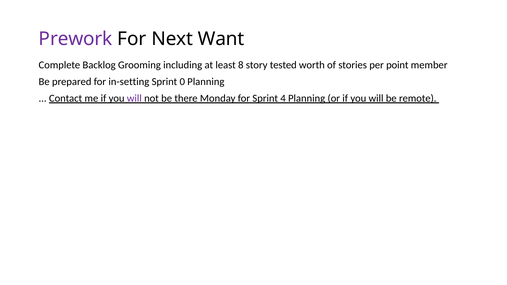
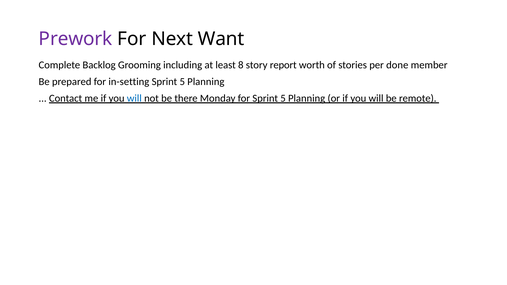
tested: tested -> report
point: point -> done
0 at (182, 82): 0 -> 5
will at (134, 99) colour: purple -> blue
for Sprint 4: 4 -> 5
